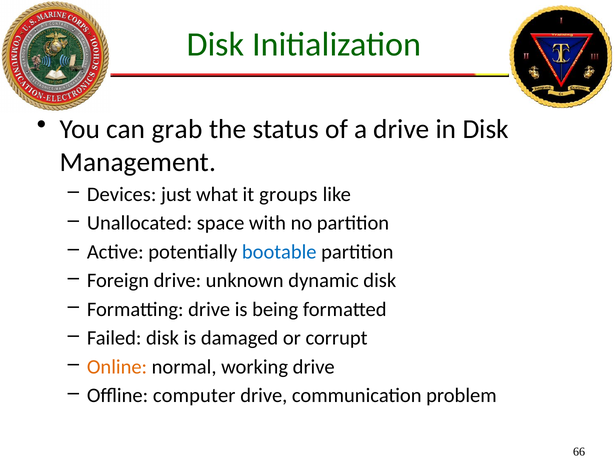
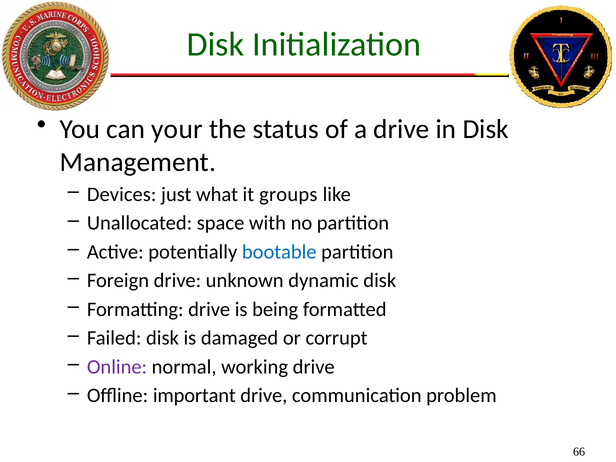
grab: grab -> your
Online colour: orange -> purple
computer: computer -> important
